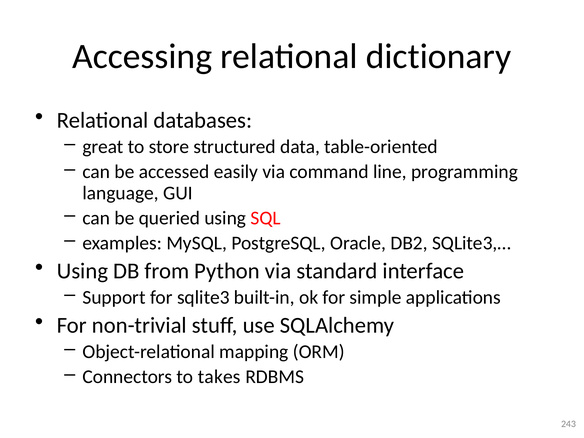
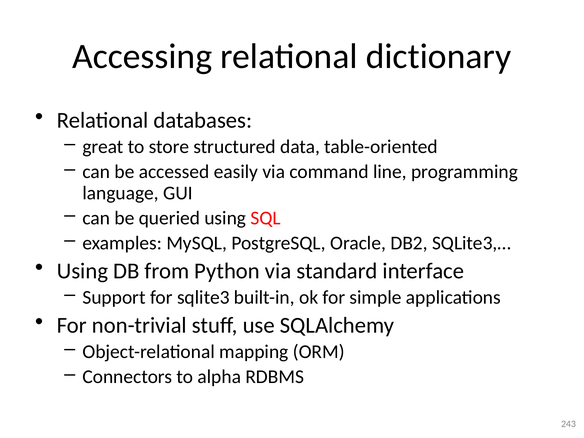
takes: takes -> alpha
